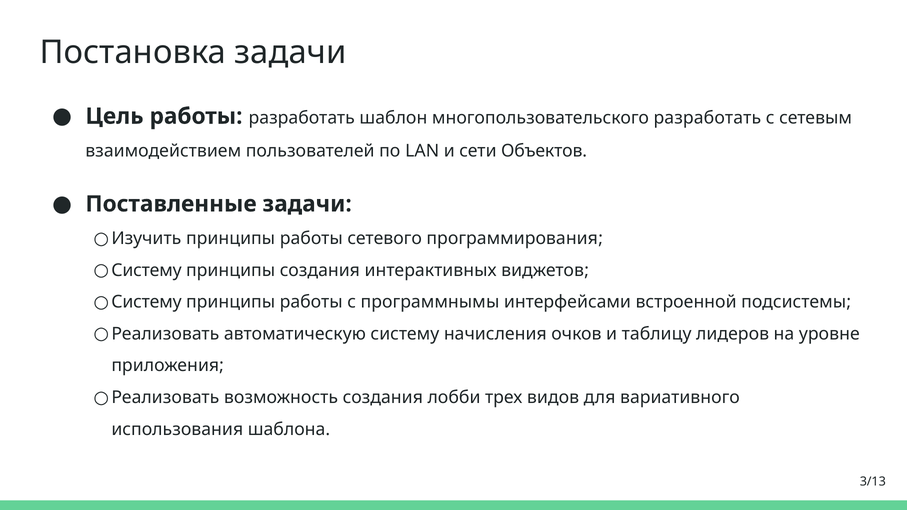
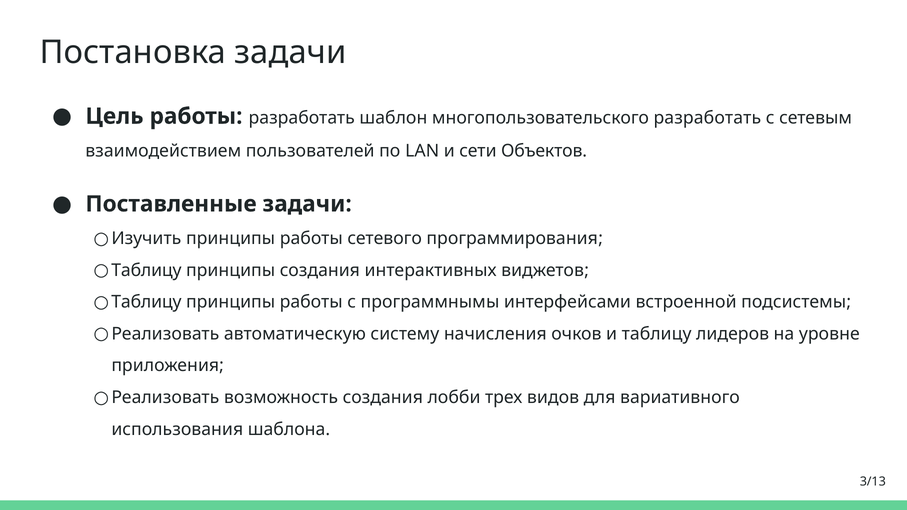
Систему at (146, 270): Систему -> Таблицу
Систему at (146, 302): Систему -> Таблицу
